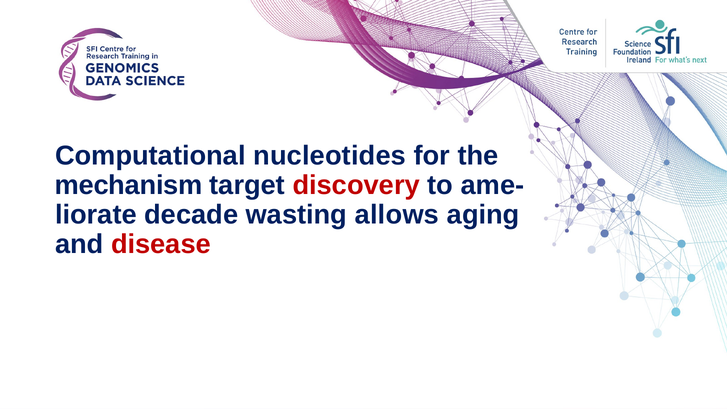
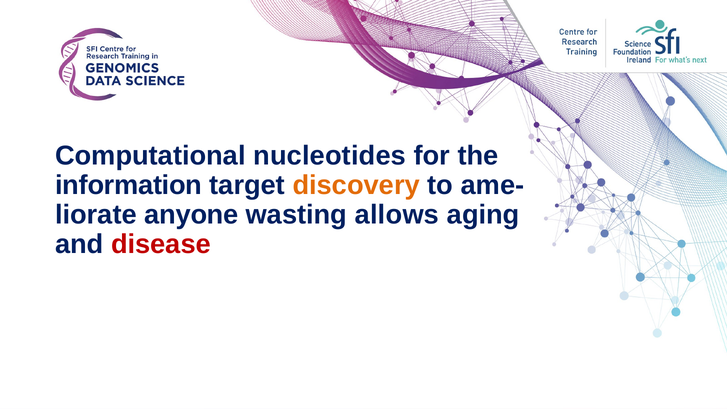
mechanism: mechanism -> information
discovery colour: red -> orange
decade: decade -> anyone
